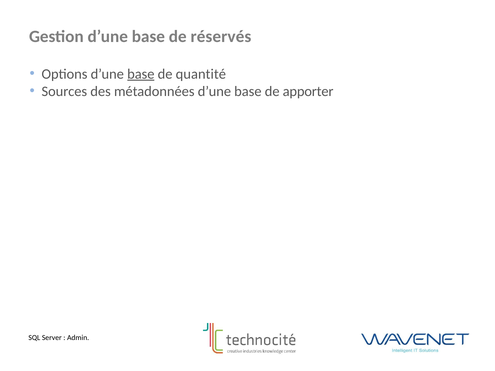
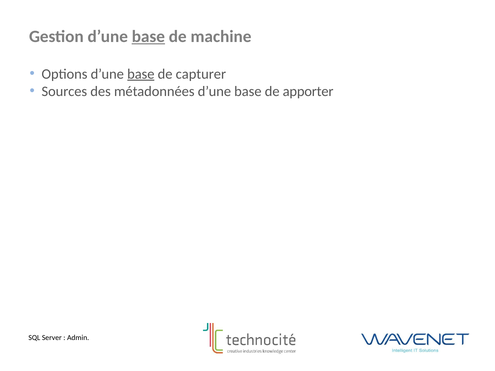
base at (148, 37) underline: none -> present
réservés: réservés -> machine
quantité: quantité -> capturer
